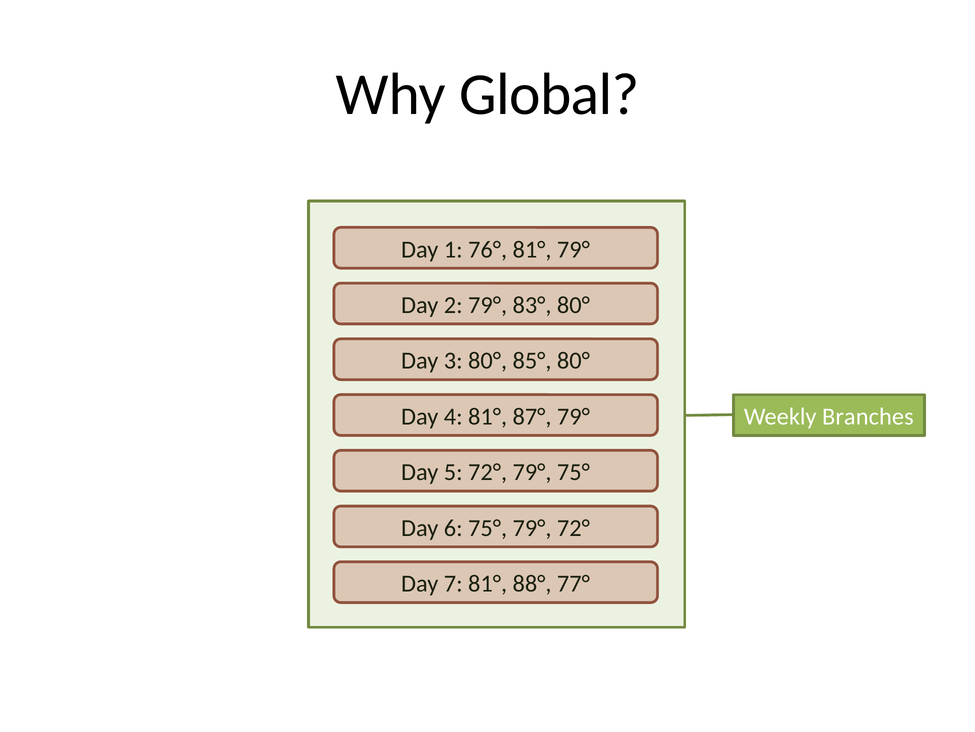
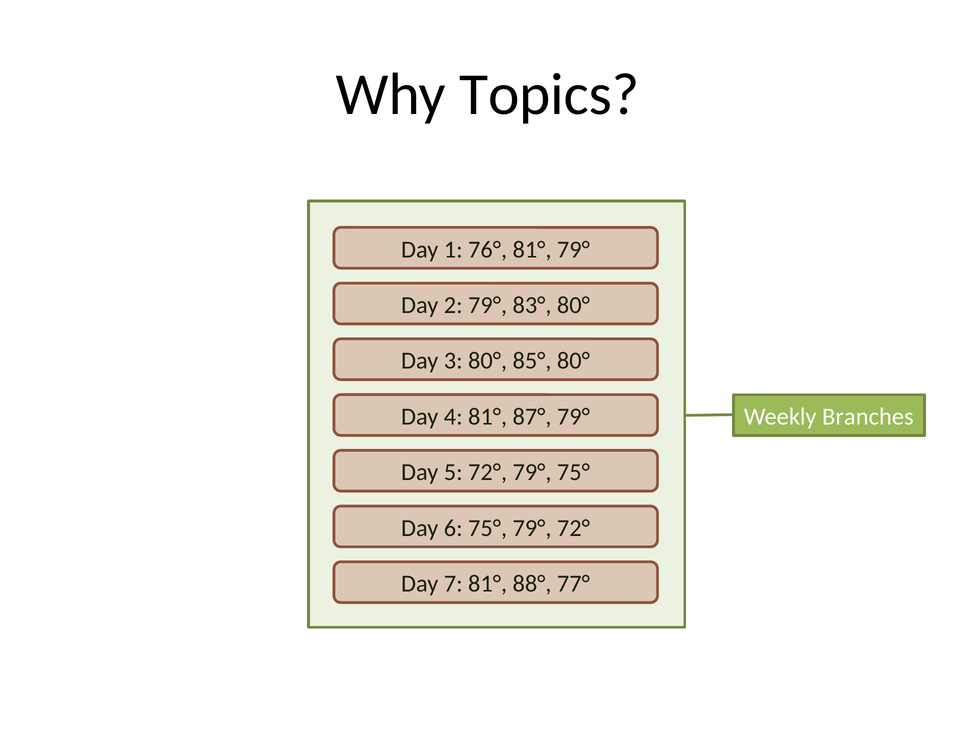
Global: Global -> Topics
